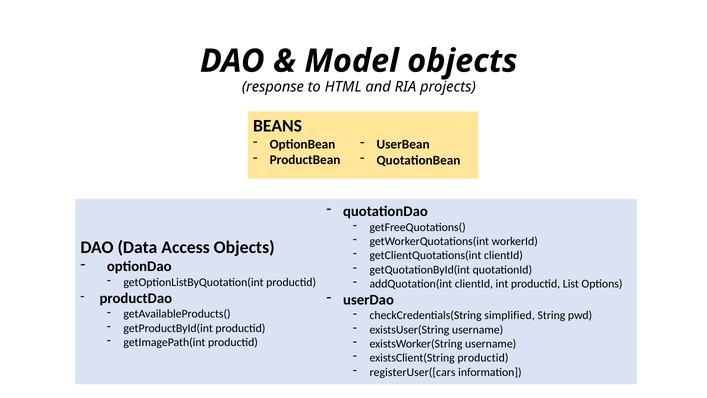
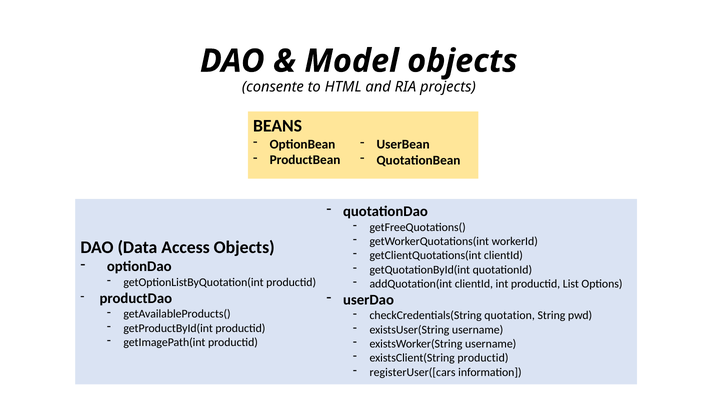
response: response -> consente
simplified: simplified -> quotation
